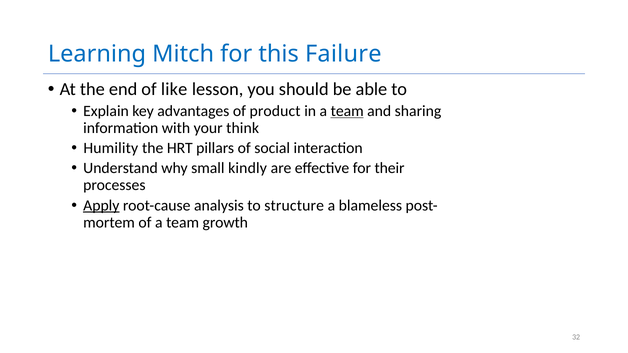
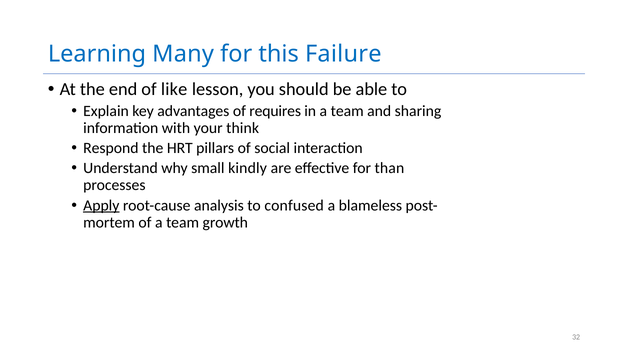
Mitch: Mitch -> Many
product: product -> requires
team at (347, 111) underline: present -> none
Humility: Humility -> Respond
their: their -> than
structure: structure -> confused
